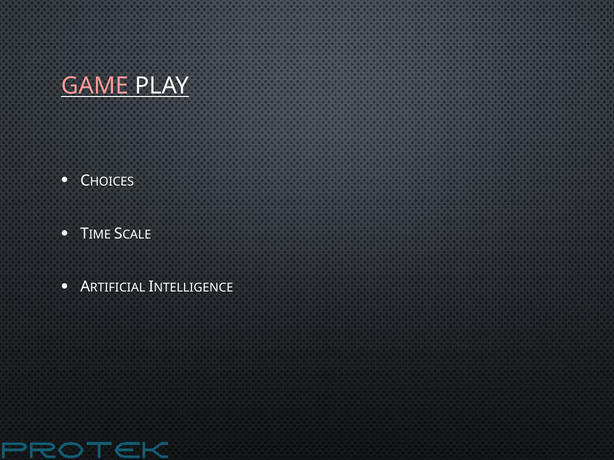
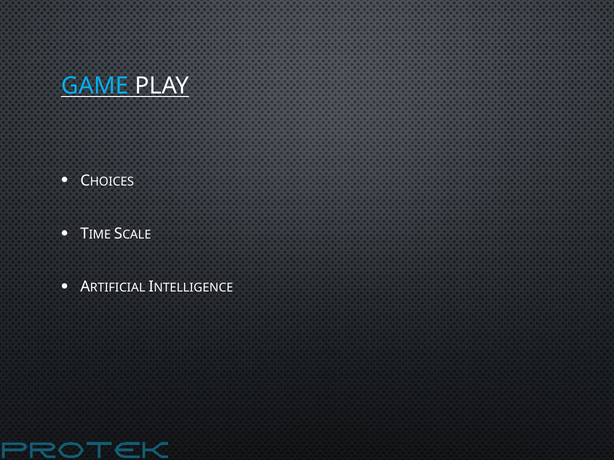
GAME colour: pink -> light blue
